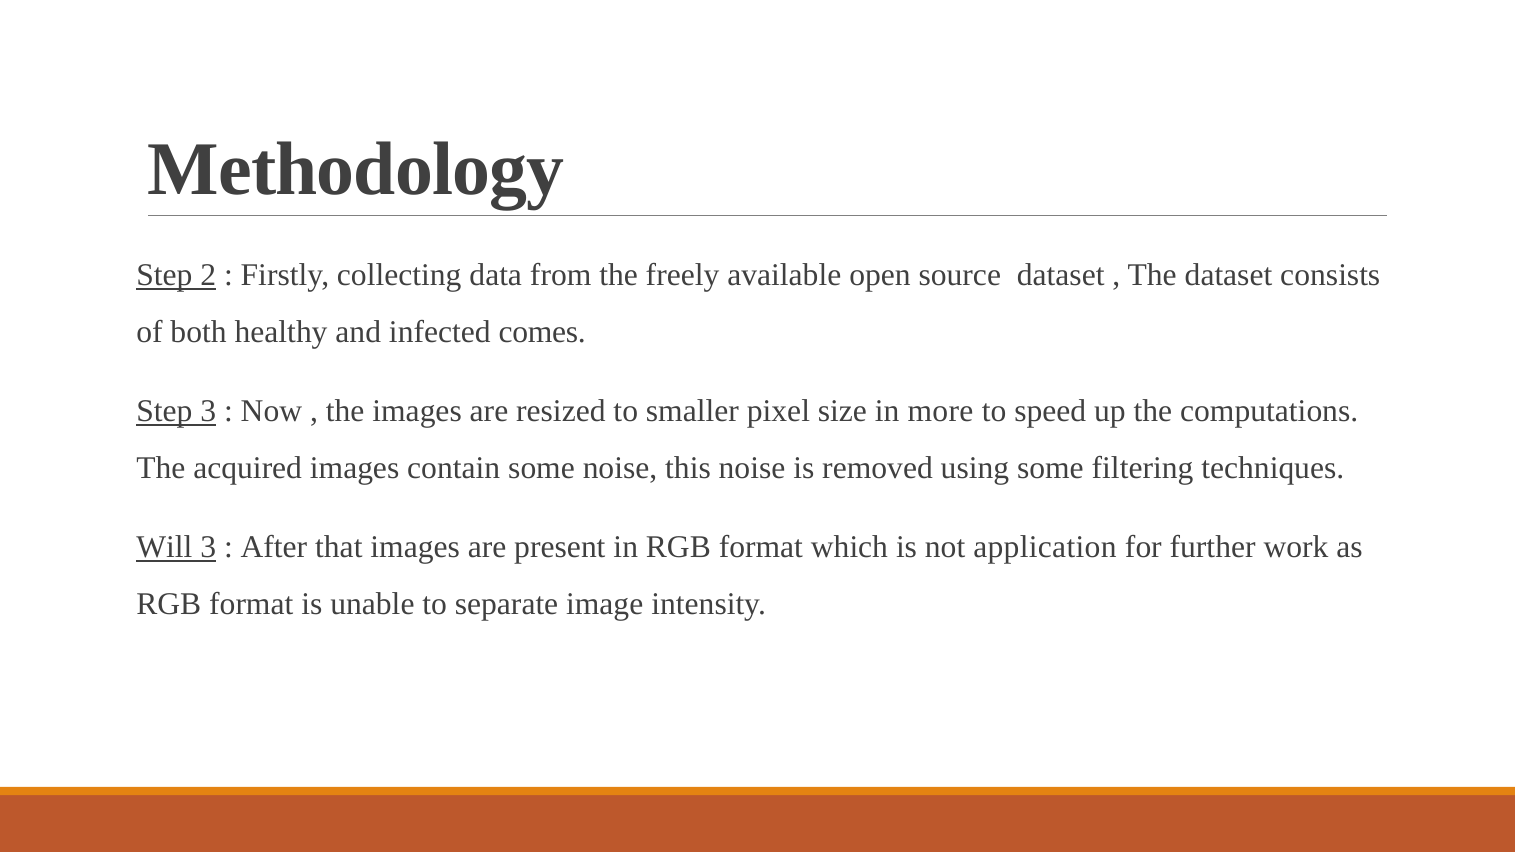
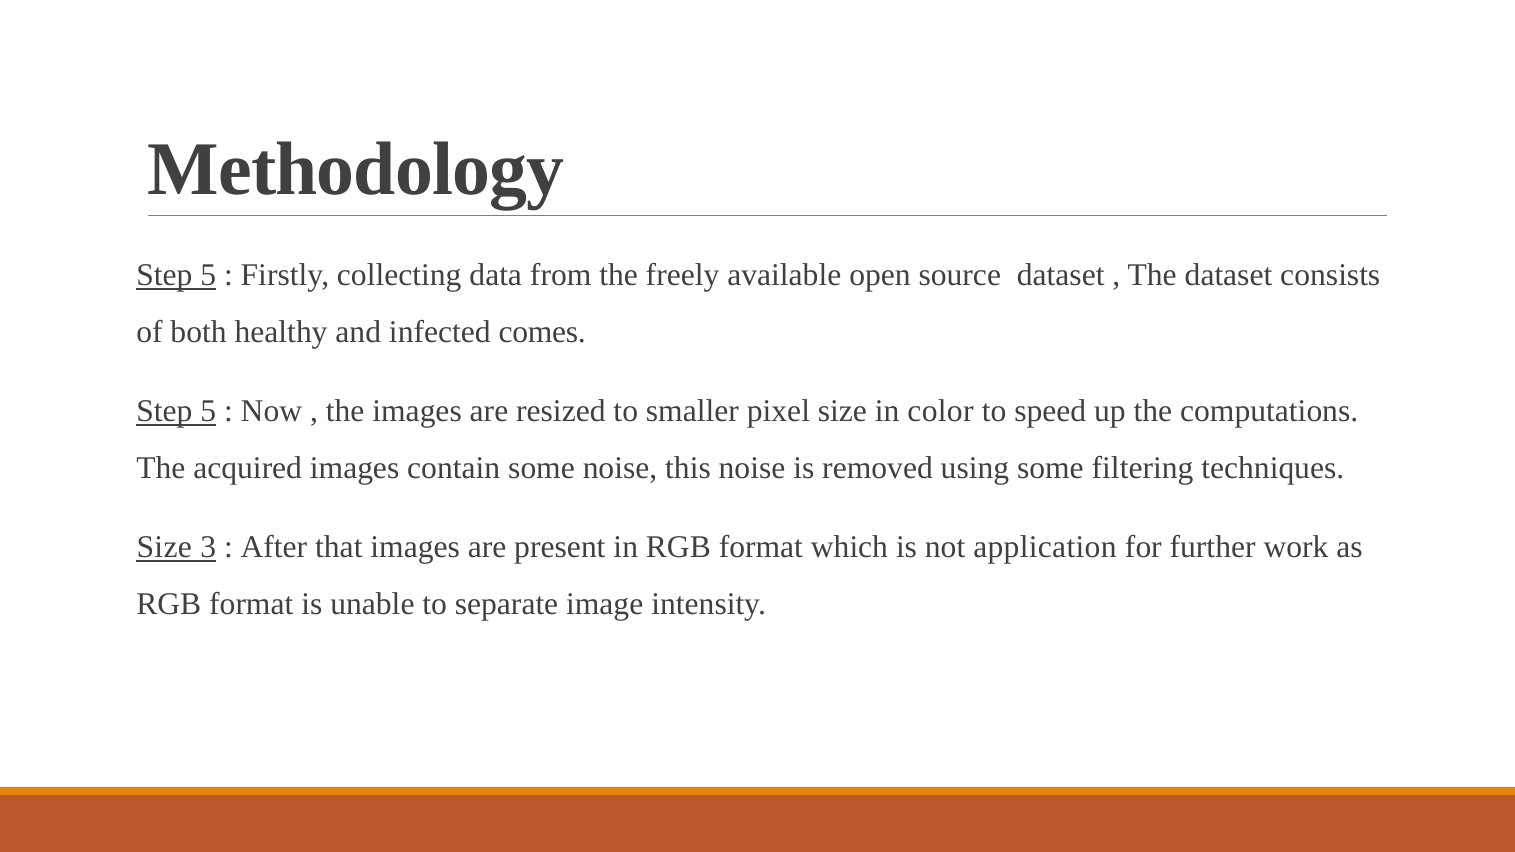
2 at (208, 275): 2 -> 5
3 at (208, 411): 3 -> 5
more: more -> color
Will at (164, 547): Will -> Size
